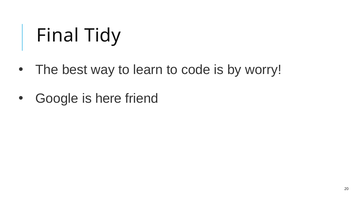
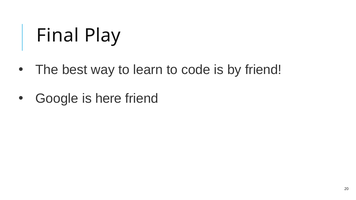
Tidy: Tidy -> Play
by worry: worry -> friend
